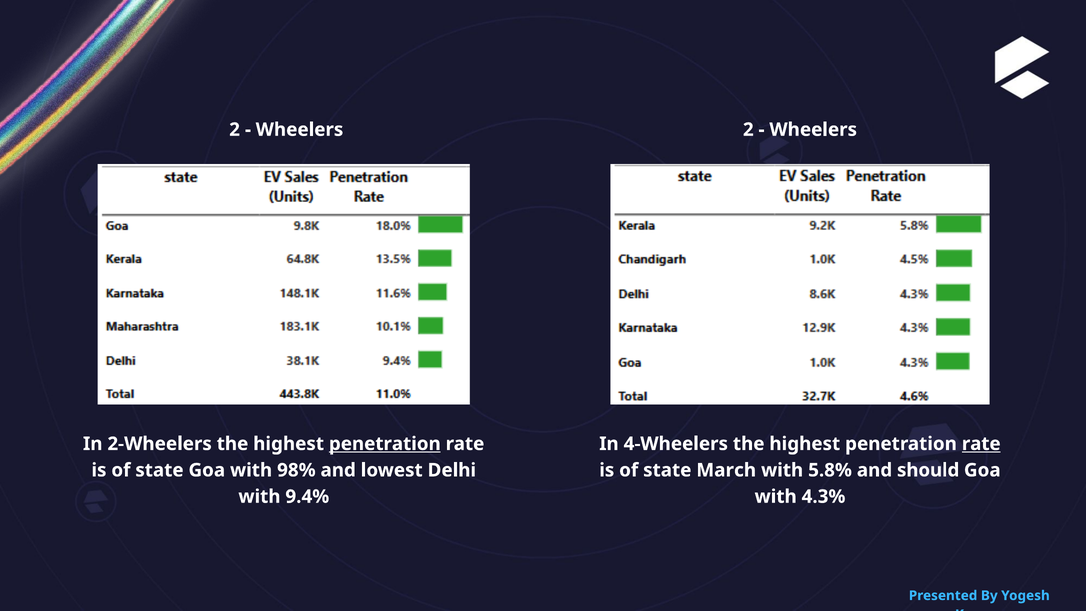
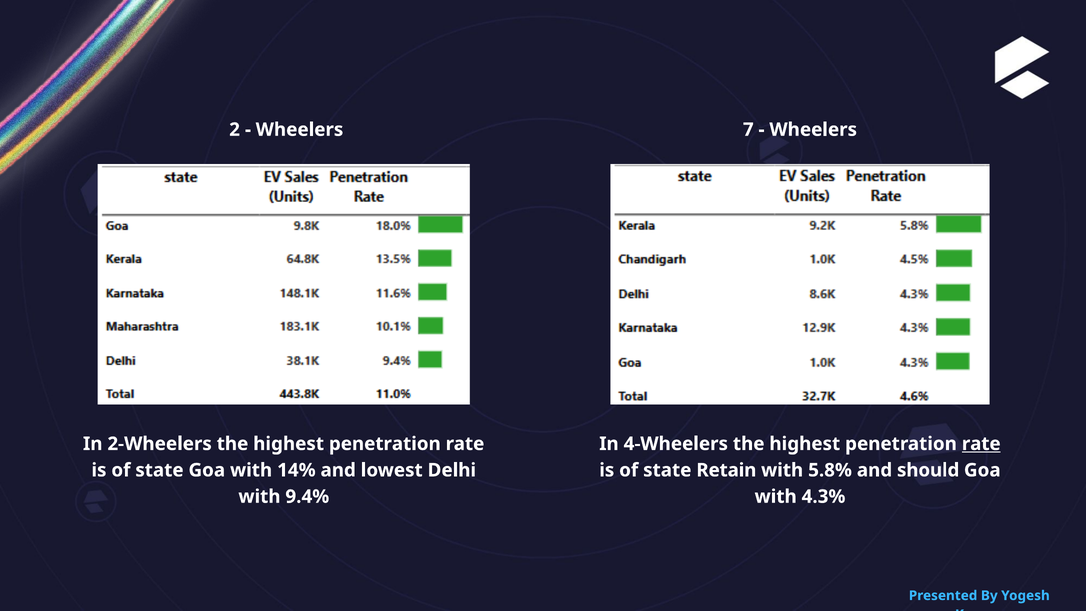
2 at (748, 130): 2 -> 7
penetration at (385, 444) underline: present -> none
98%: 98% -> 14%
March: March -> Retain
